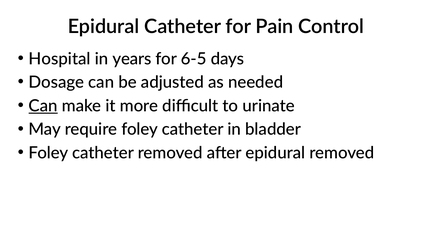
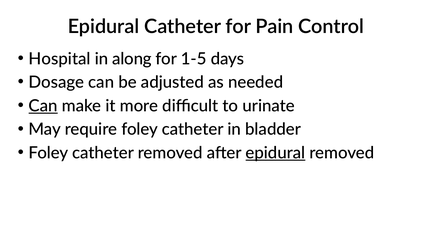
years: years -> along
6-5: 6-5 -> 1-5
epidural at (275, 153) underline: none -> present
